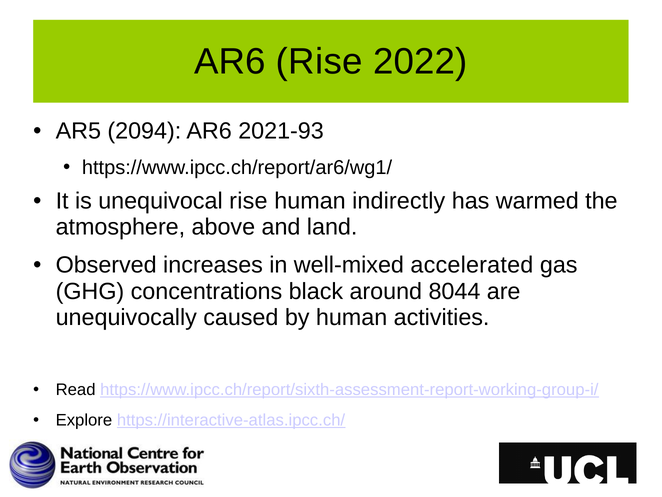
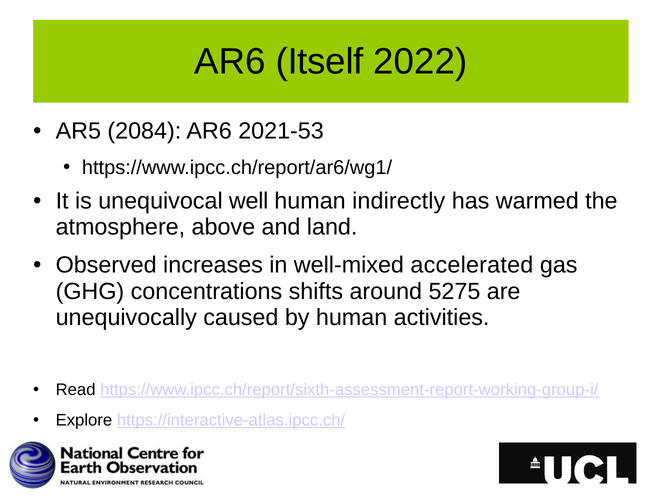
AR6 Rise: Rise -> Itself
2094: 2094 -> 2084
2021-93: 2021-93 -> 2021-53
unequivocal rise: rise -> well
black: black -> shifts
8044: 8044 -> 5275
